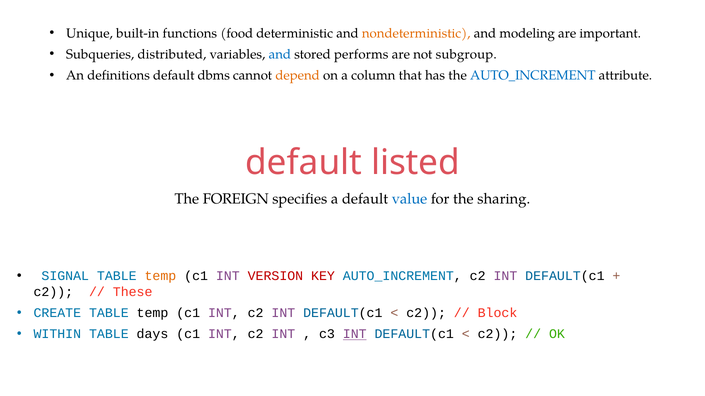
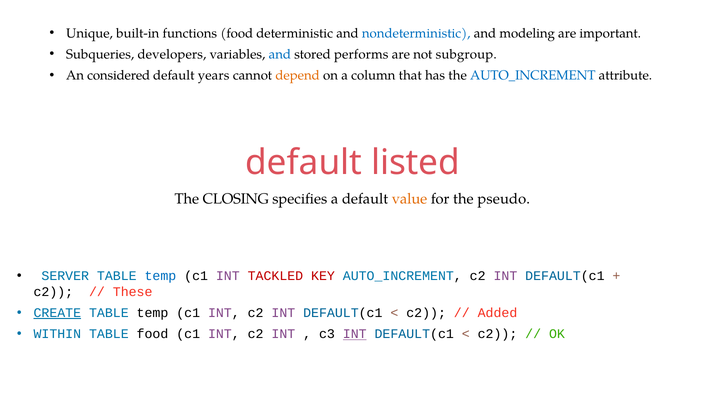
nondeterministic colour: orange -> blue
distributed: distributed -> developers
definitions: definitions -> considered
dbms: dbms -> years
FOREIGN: FOREIGN -> CLOSING
value colour: blue -> orange
sharing: sharing -> pseudo
SIGNAL: SIGNAL -> SERVER
temp at (160, 276) colour: orange -> blue
VERSION: VERSION -> TACKLED
CREATE underline: none -> present
Block: Block -> Added
TABLE days: days -> food
